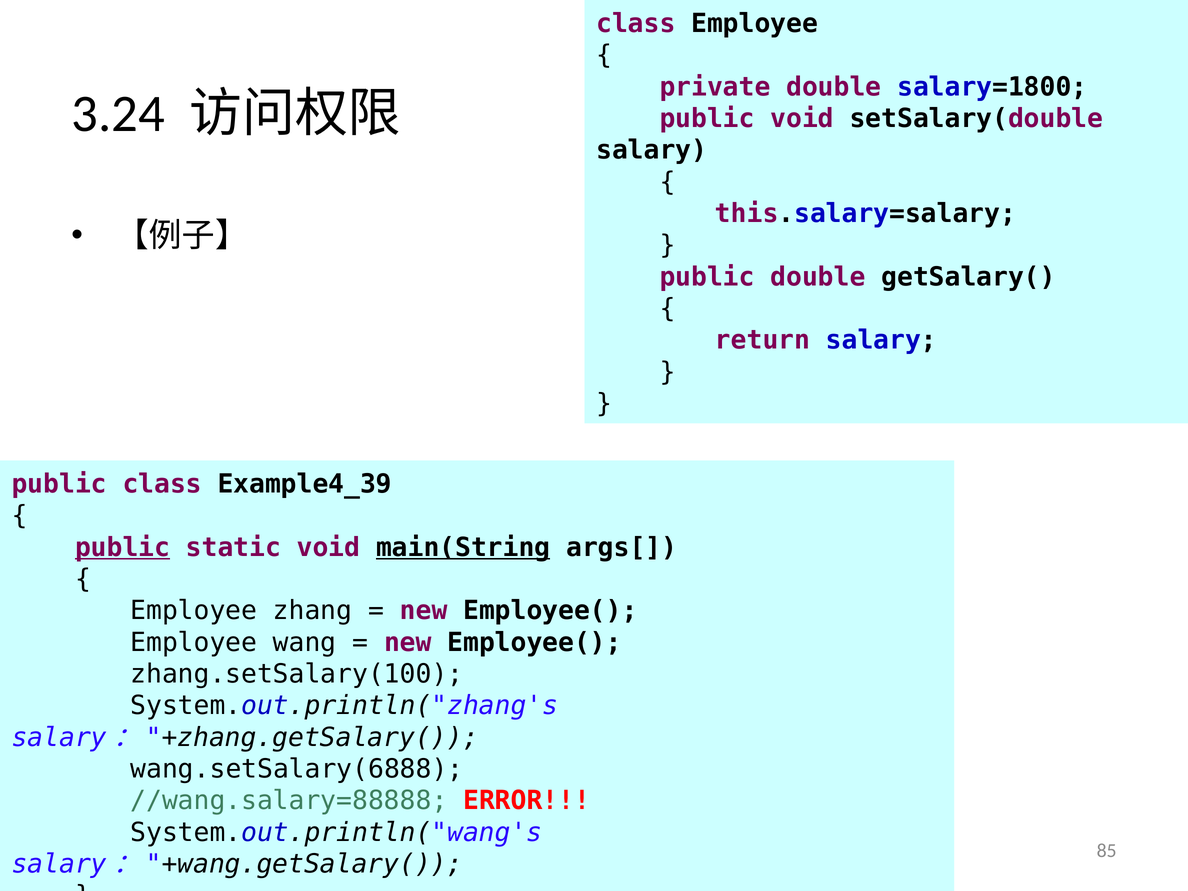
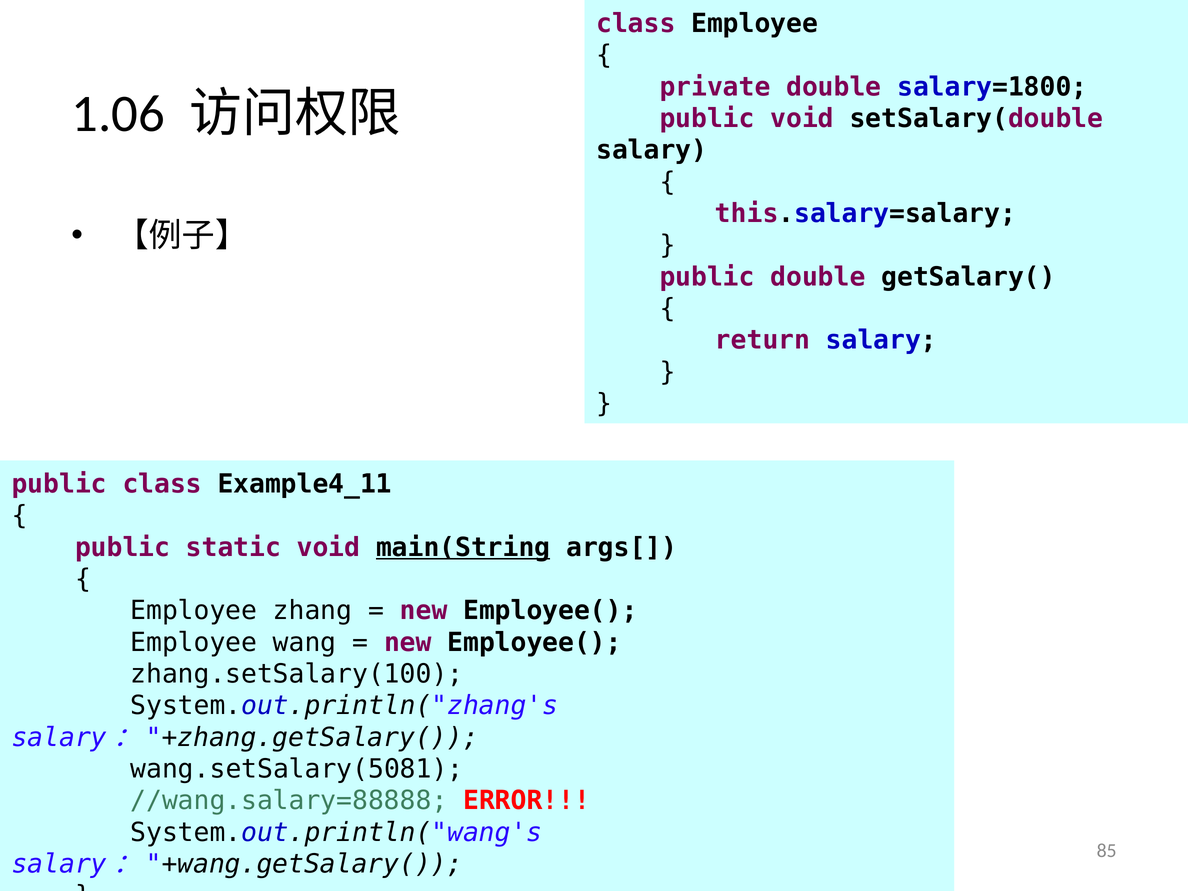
3.24: 3.24 -> 1.06
Example4_39: Example4_39 -> Example4_11
public at (123, 547) underline: present -> none
wang.setSalary(6888: wang.setSalary(6888 -> wang.setSalary(5081
